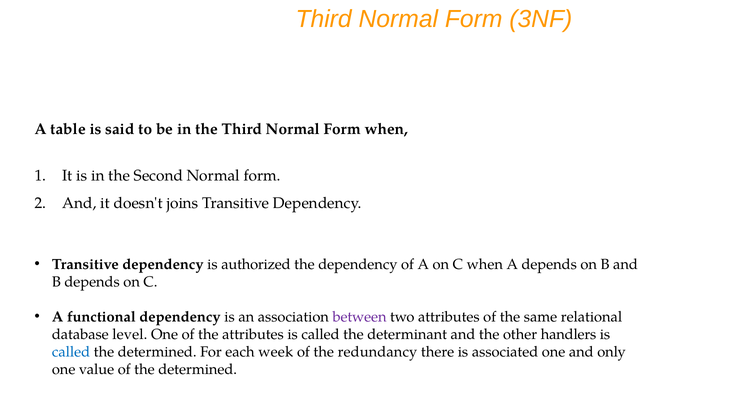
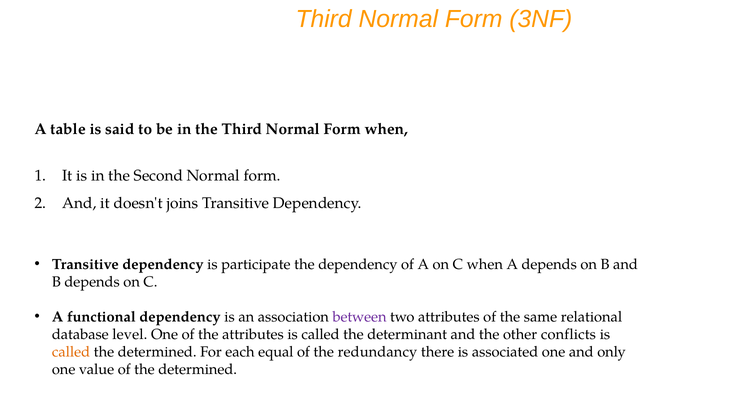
authorized: authorized -> participate
handlers: handlers -> conflicts
called at (71, 352) colour: blue -> orange
week: week -> equal
